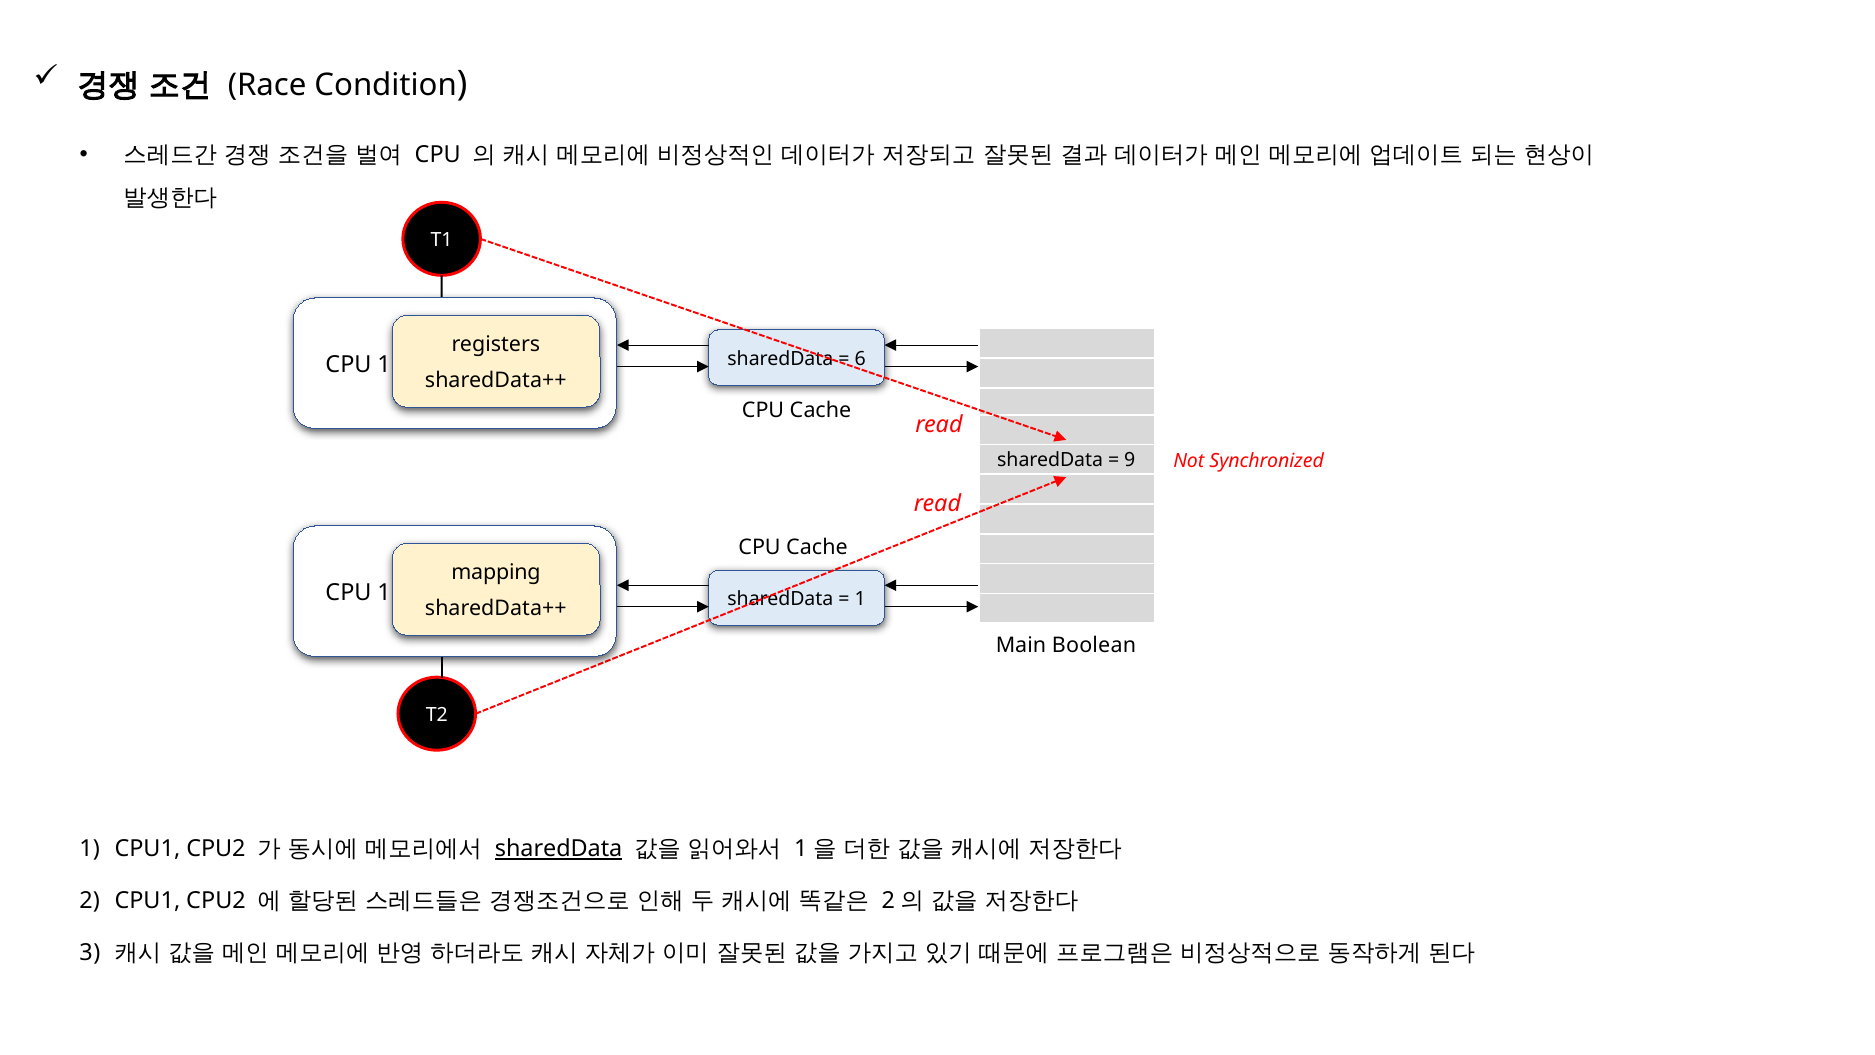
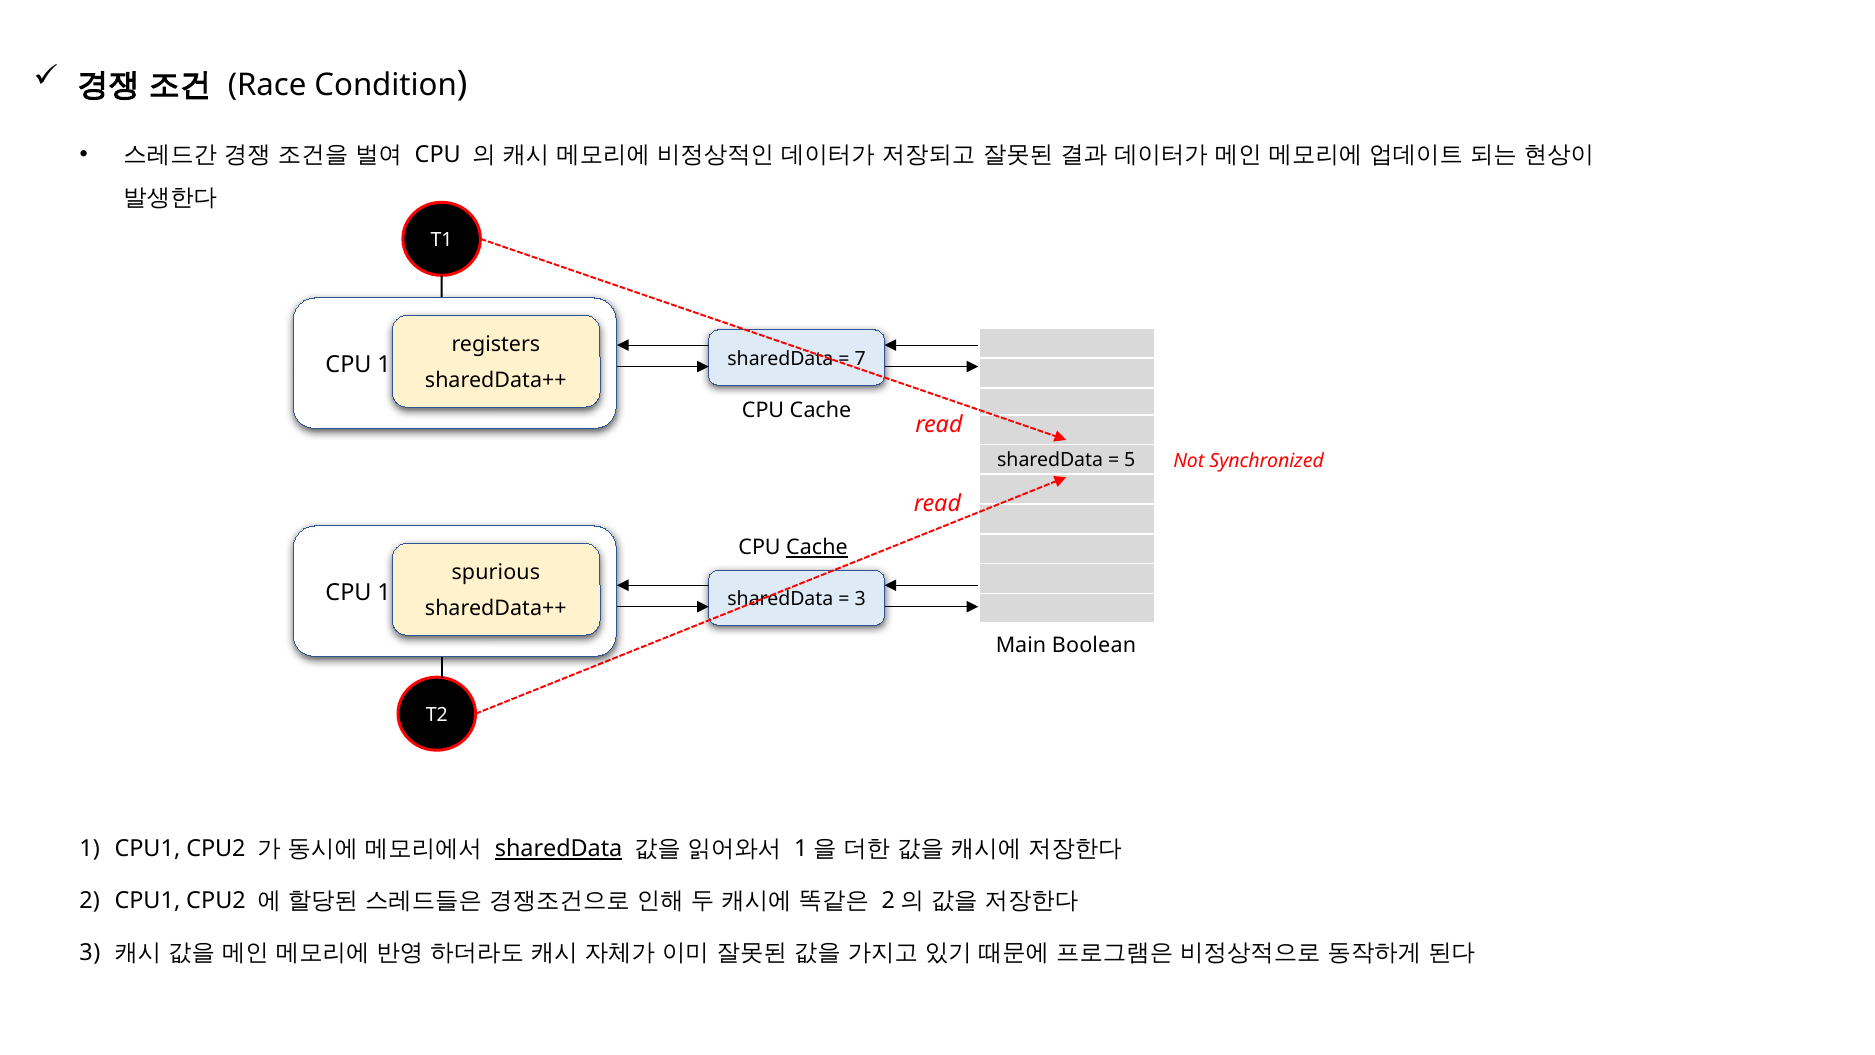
6: 6 -> 7
9: 9 -> 5
Cache at (817, 548) underline: none -> present
mapping: mapping -> spurious
1 at (860, 599): 1 -> 3
